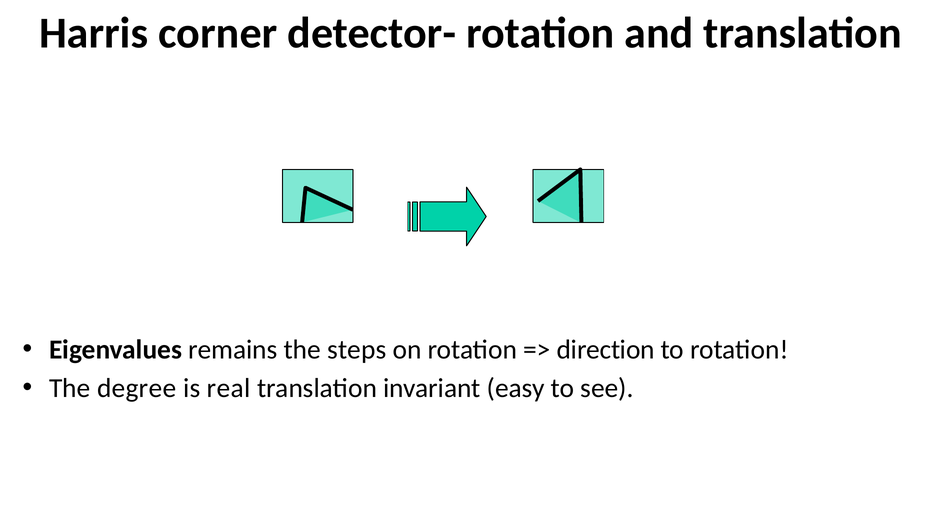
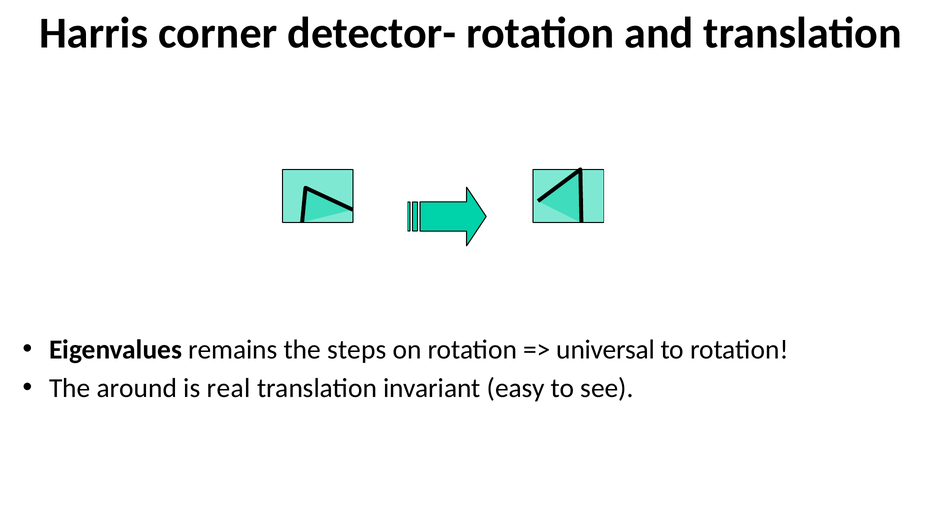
direction: direction -> universal
degree: degree -> around
